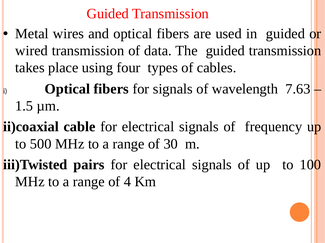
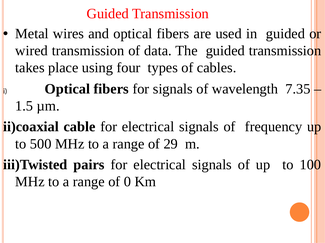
7.63: 7.63 -> 7.35
30: 30 -> 29
4: 4 -> 0
